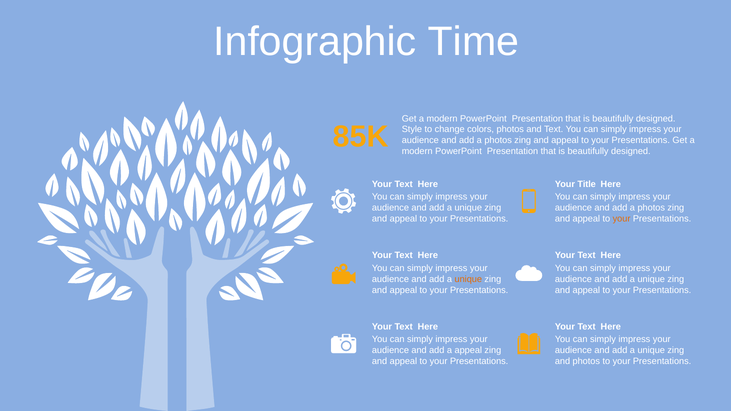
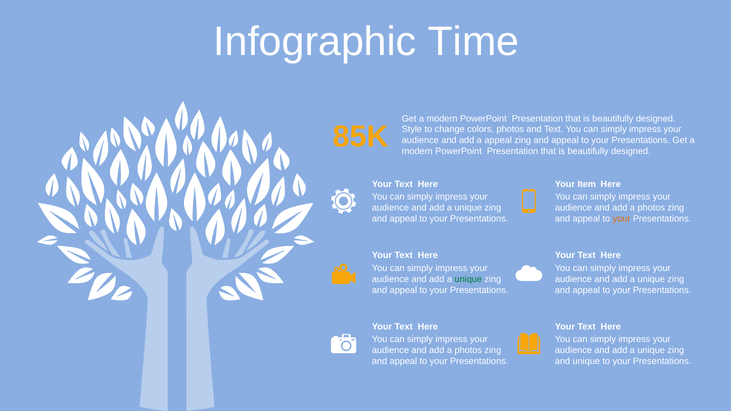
photos at (498, 141): photos -> appeal
Title: Title -> Item
unique at (468, 279) colour: orange -> green
appeal at (468, 350): appeal -> photos
and photos: photos -> unique
